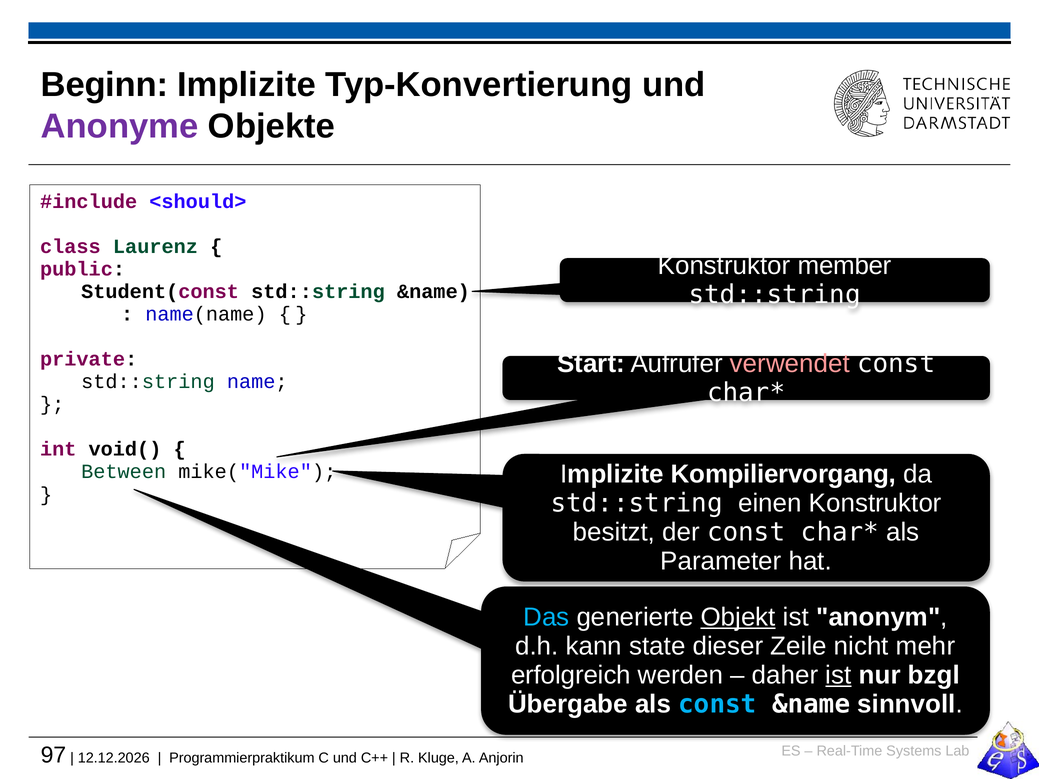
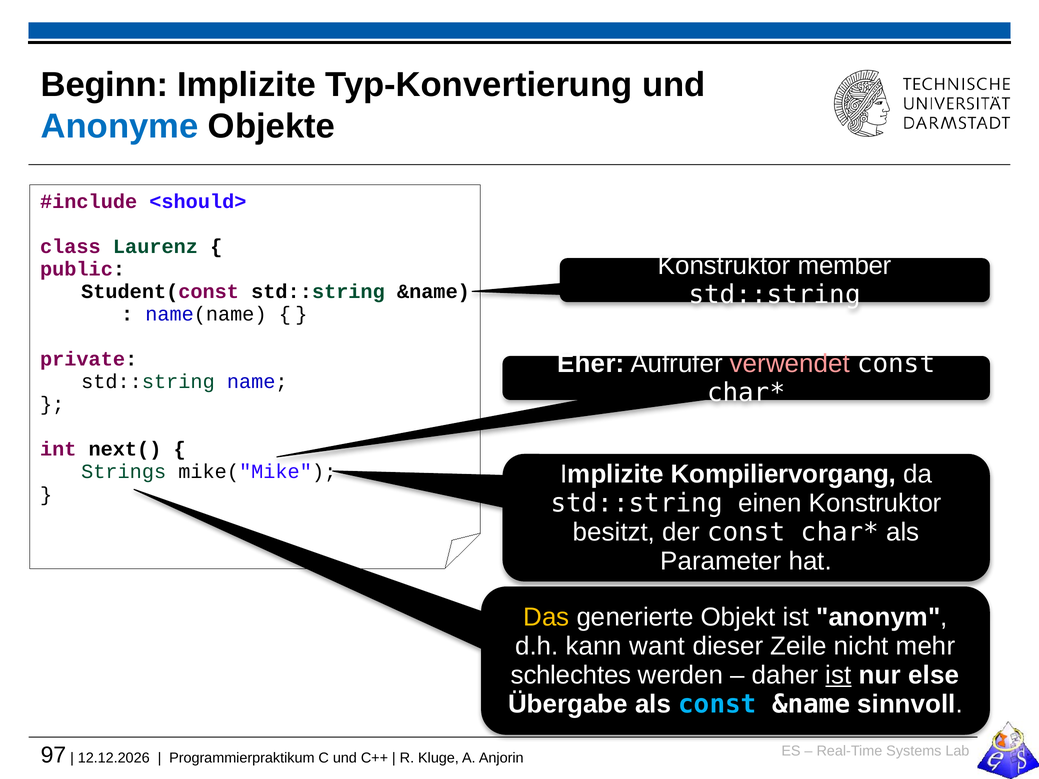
Anonyme colour: purple -> blue
Start: Start -> Eher
void(: void( -> next(
Between: Between -> Strings
Das colour: light blue -> yellow
Objekt underline: present -> none
state: state -> want
erfolgreich: erfolgreich -> schlechtes
bzgl: bzgl -> else
